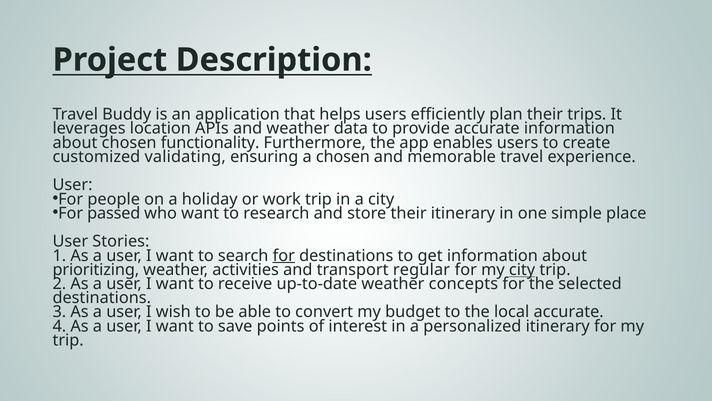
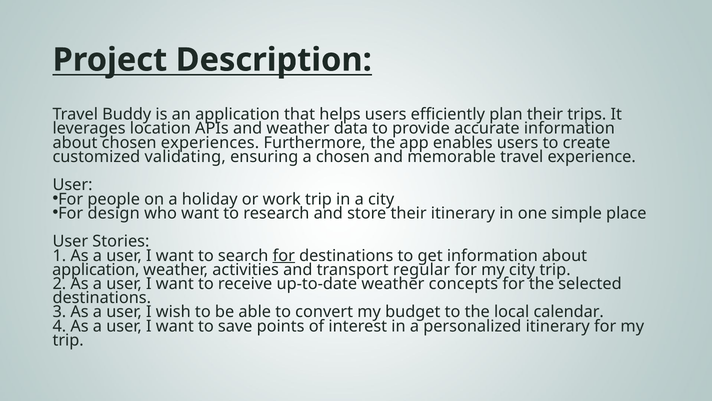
functionality: functionality -> experiences
passed: passed -> design
prioritizing at (96, 269): prioritizing -> application
city at (522, 269) underline: present -> none
local accurate: accurate -> calendar
